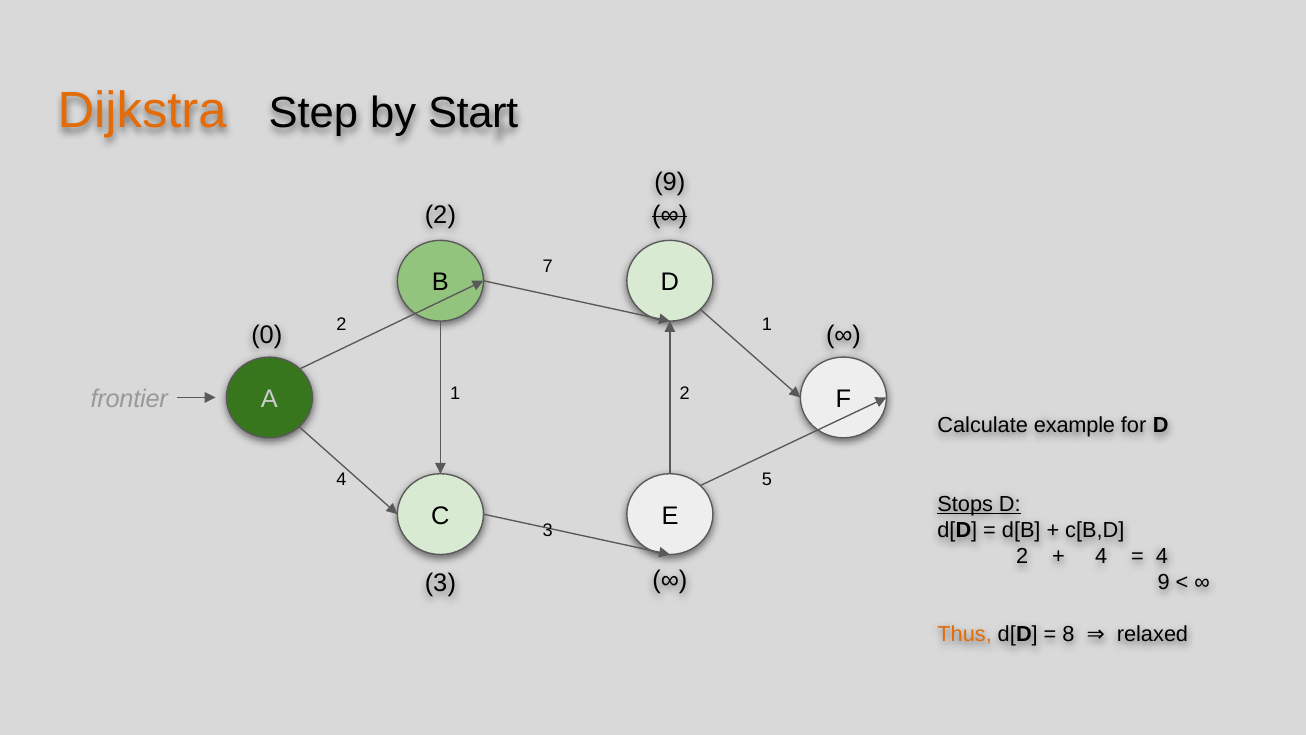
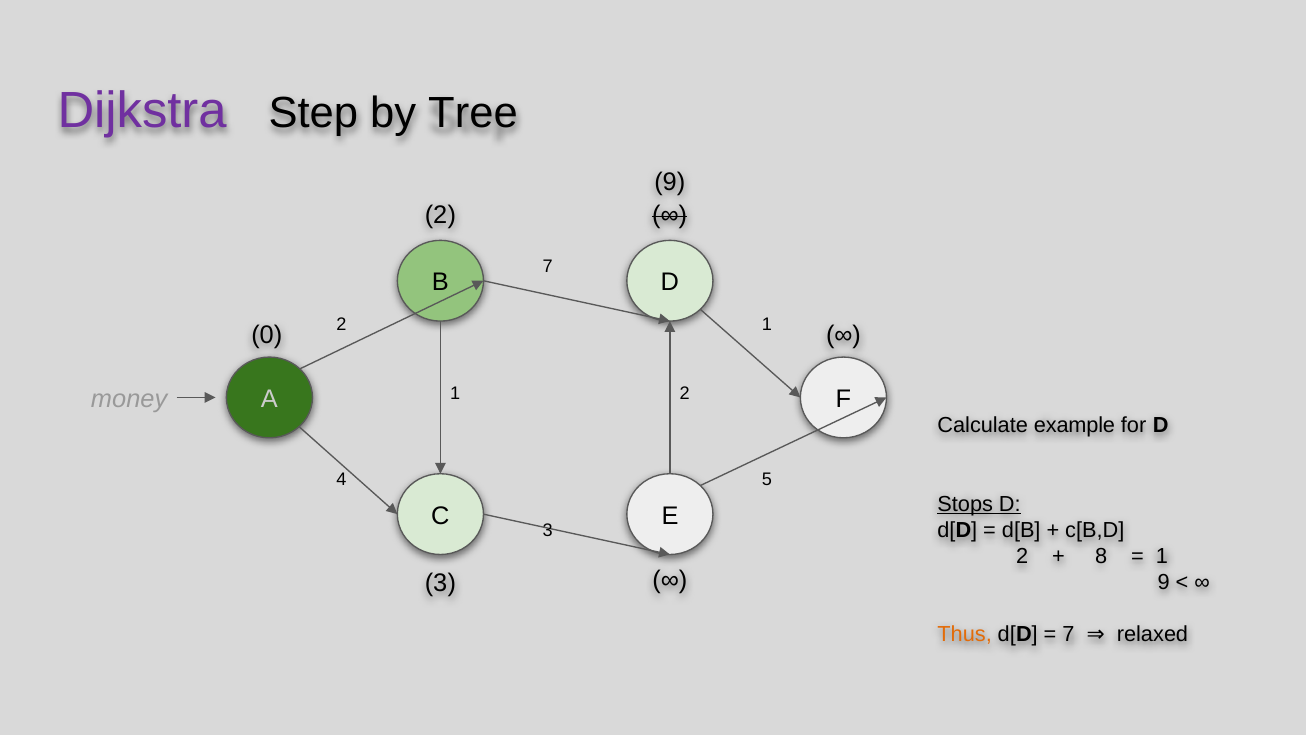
Dijkstra colour: orange -> purple
Start: Start -> Tree
frontier: frontier -> money
4 at (1101, 556): 4 -> 8
4 at (1162, 556): 4 -> 1
8 at (1068, 634): 8 -> 7
